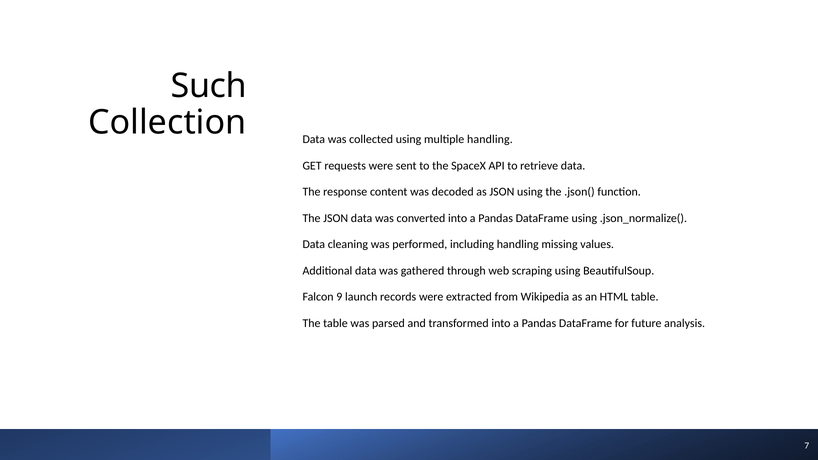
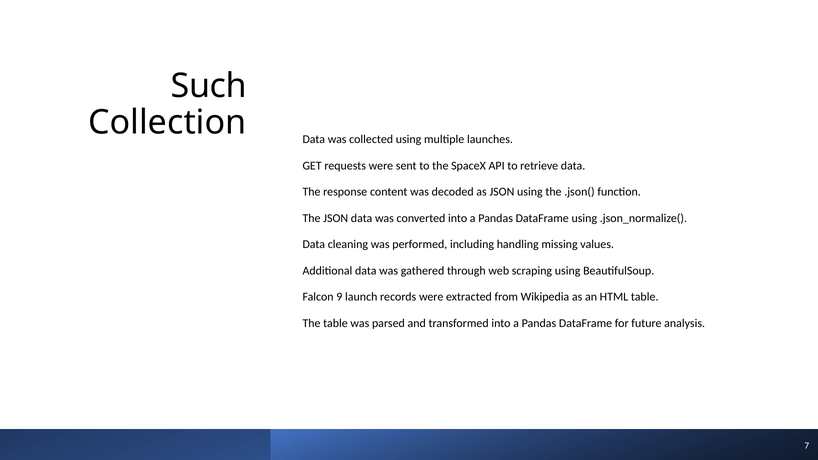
multiple handling: handling -> launches
